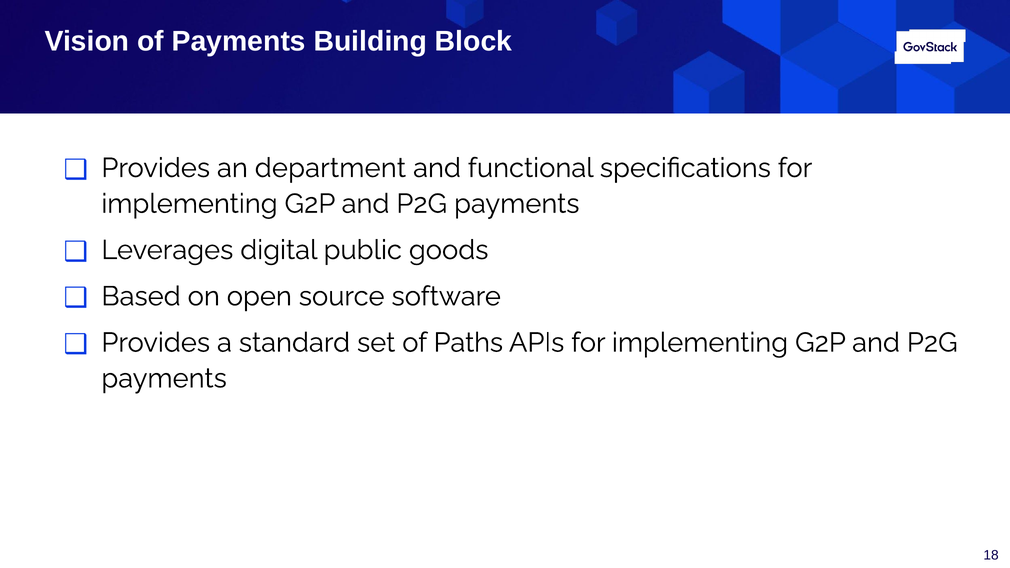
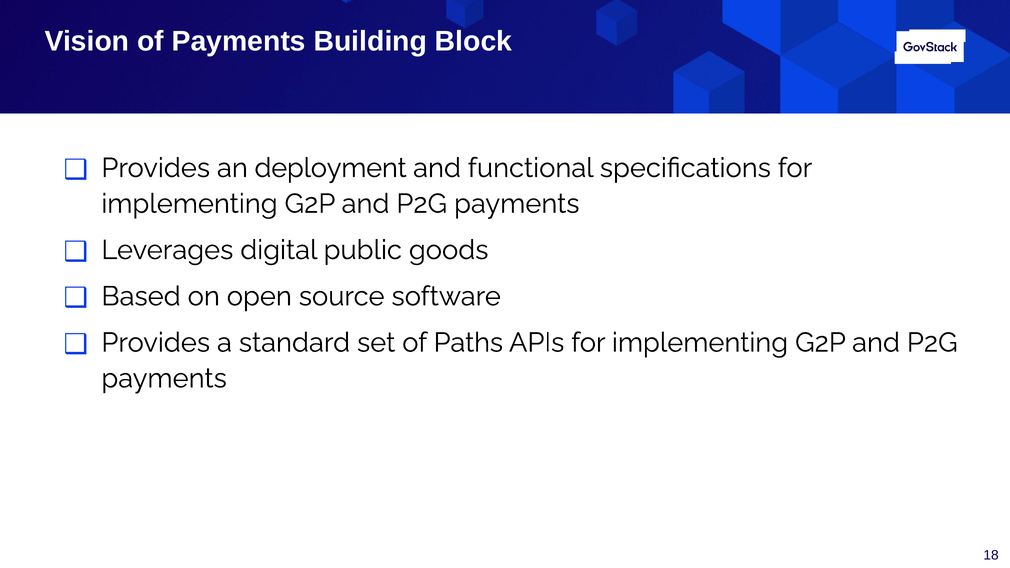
department: department -> deployment
